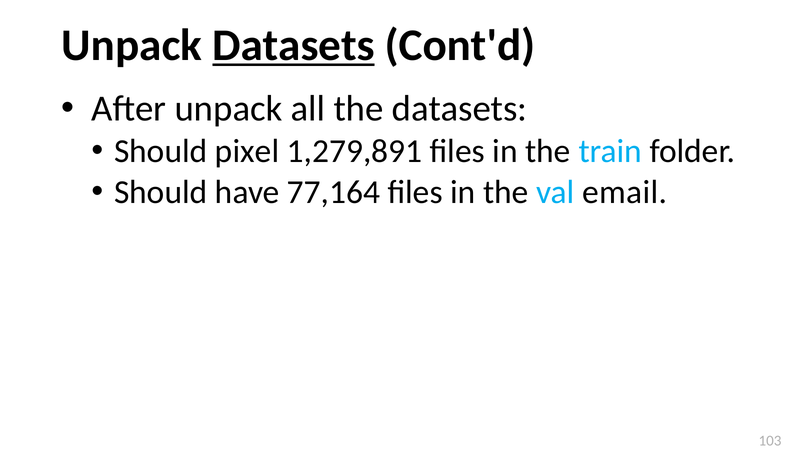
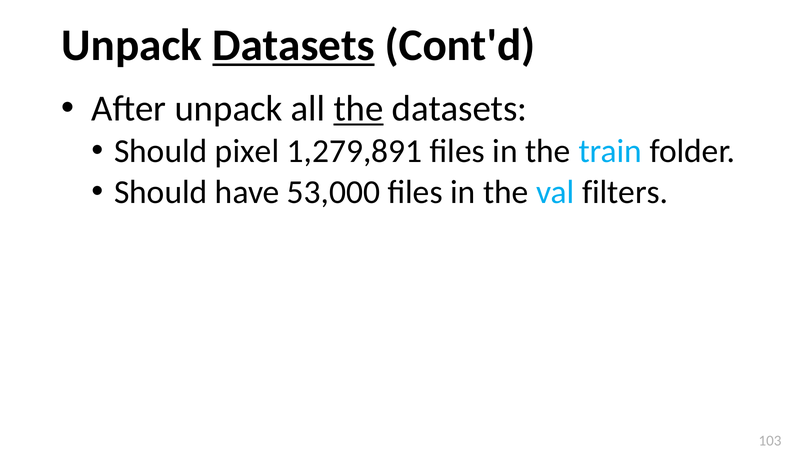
the at (359, 109) underline: none -> present
77,164: 77,164 -> 53,000
email: email -> filters
